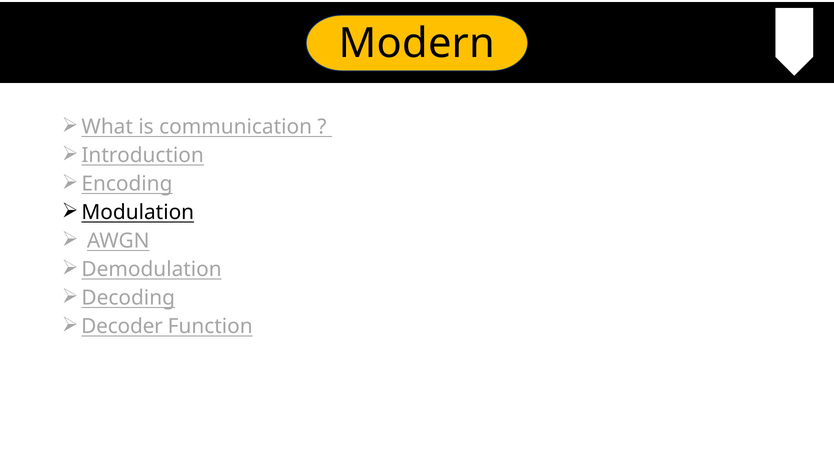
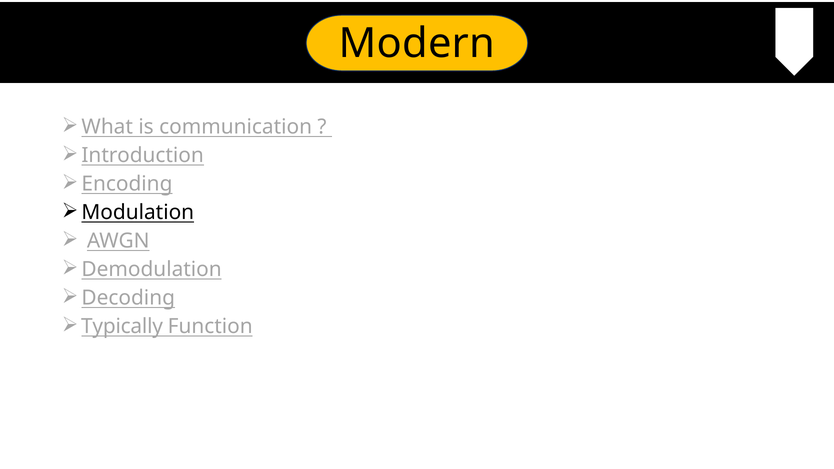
Decoder: Decoder -> Typically
